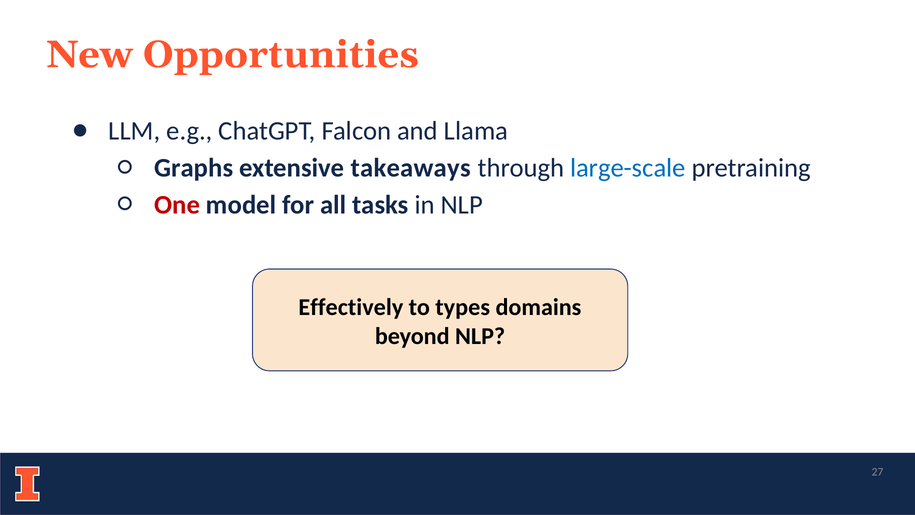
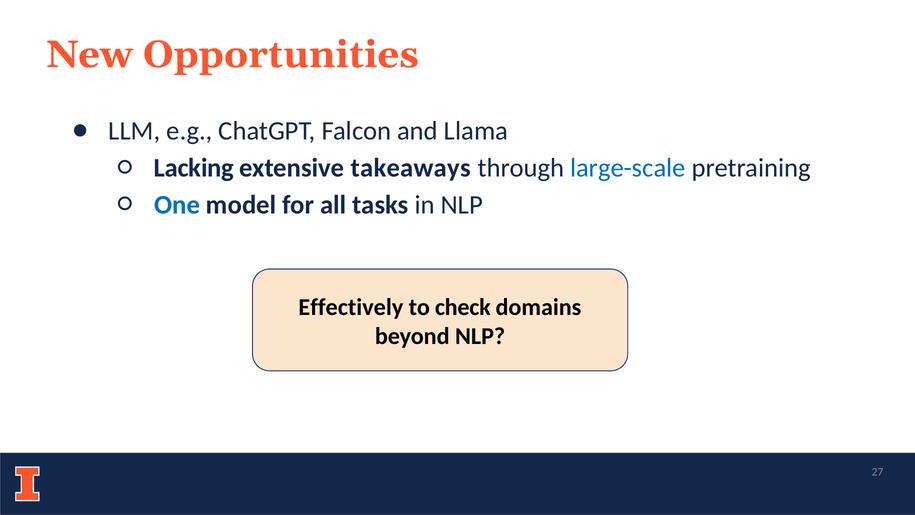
Graphs: Graphs -> Lacking
One colour: red -> blue
types: types -> check
